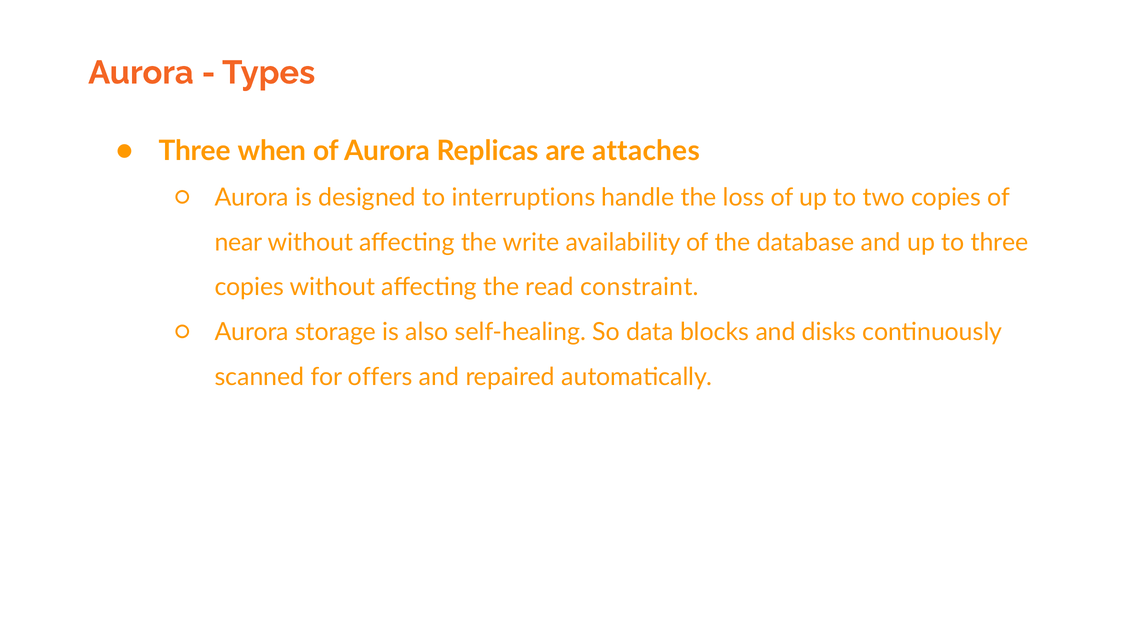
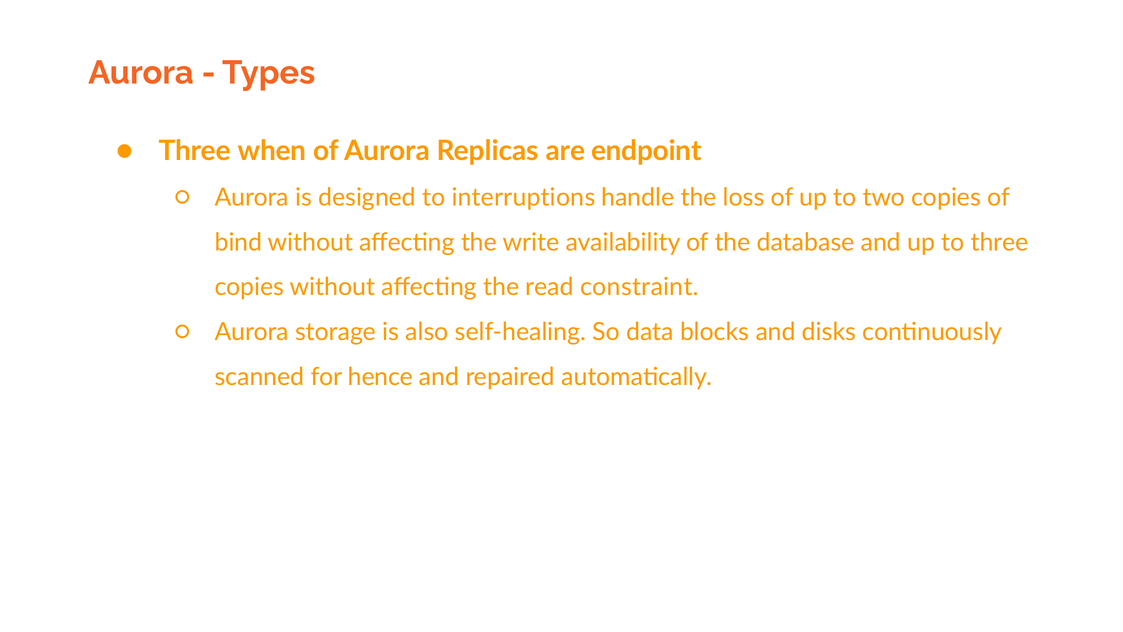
attaches: attaches -> endpoint
near: near -> bind
offers: offers -> hence
